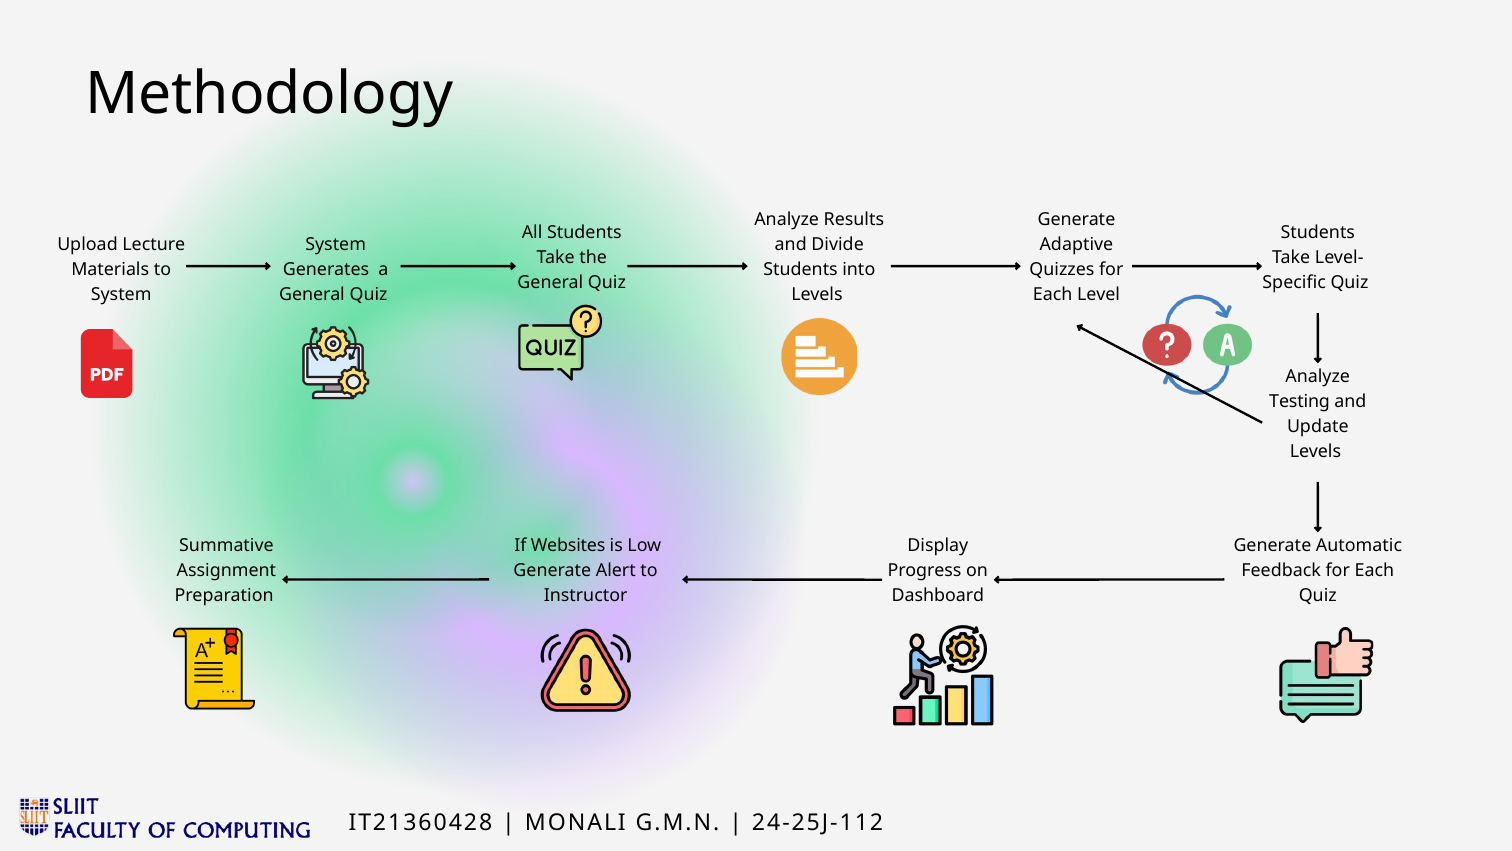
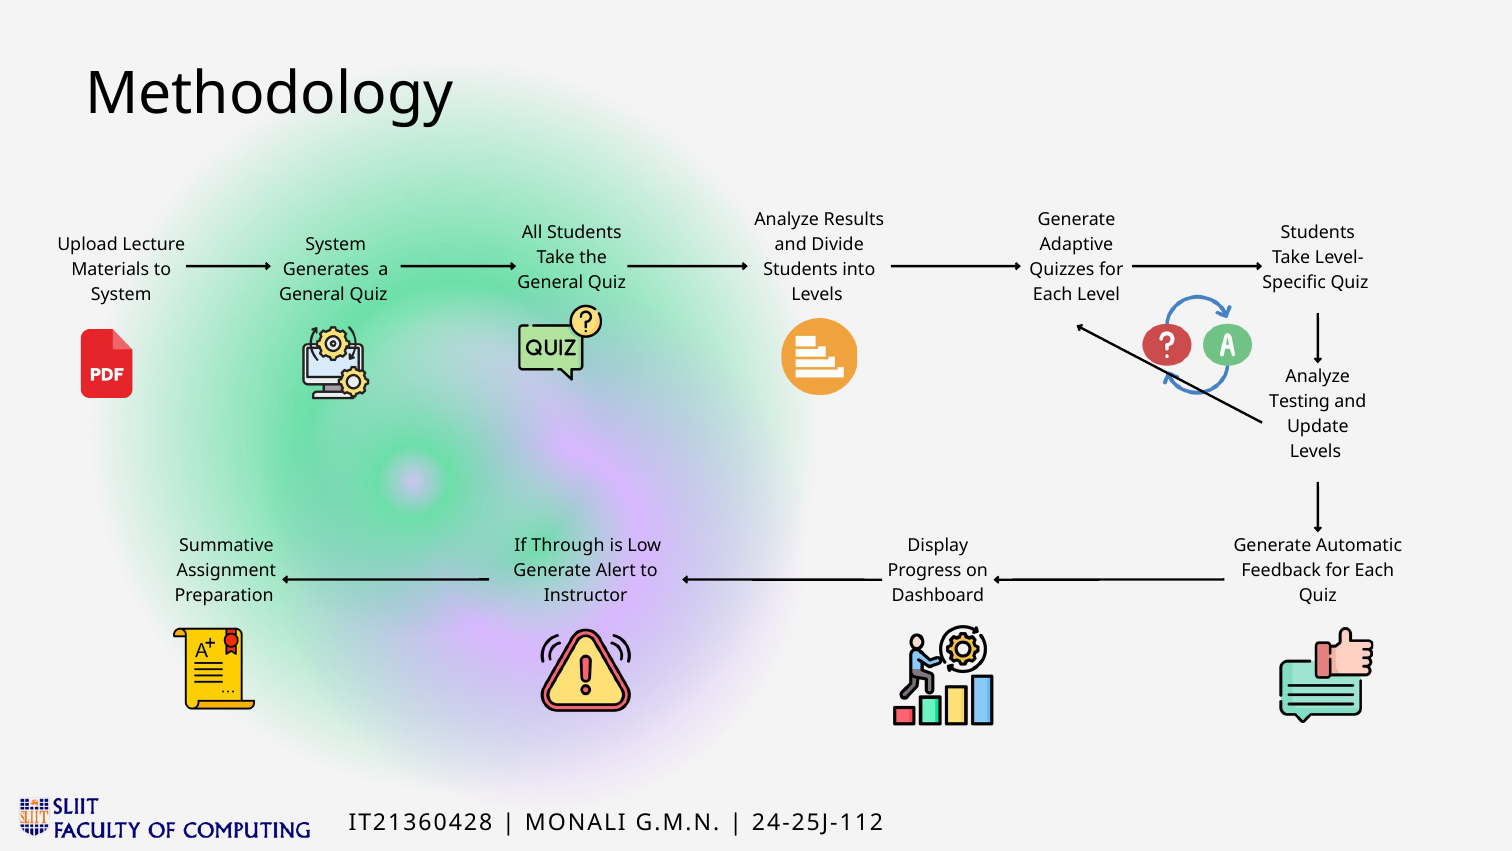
Websites: Websites -> Through
